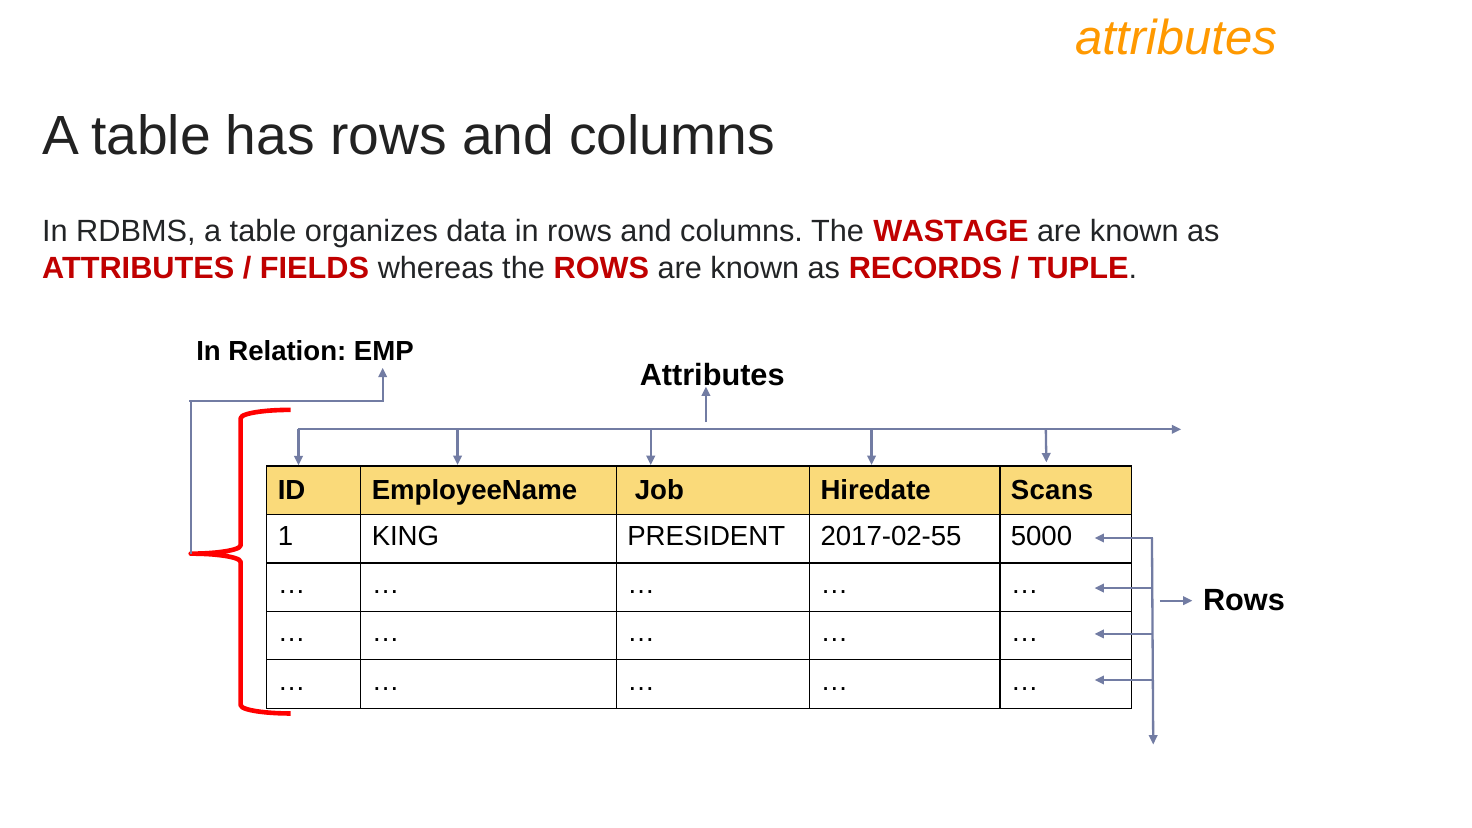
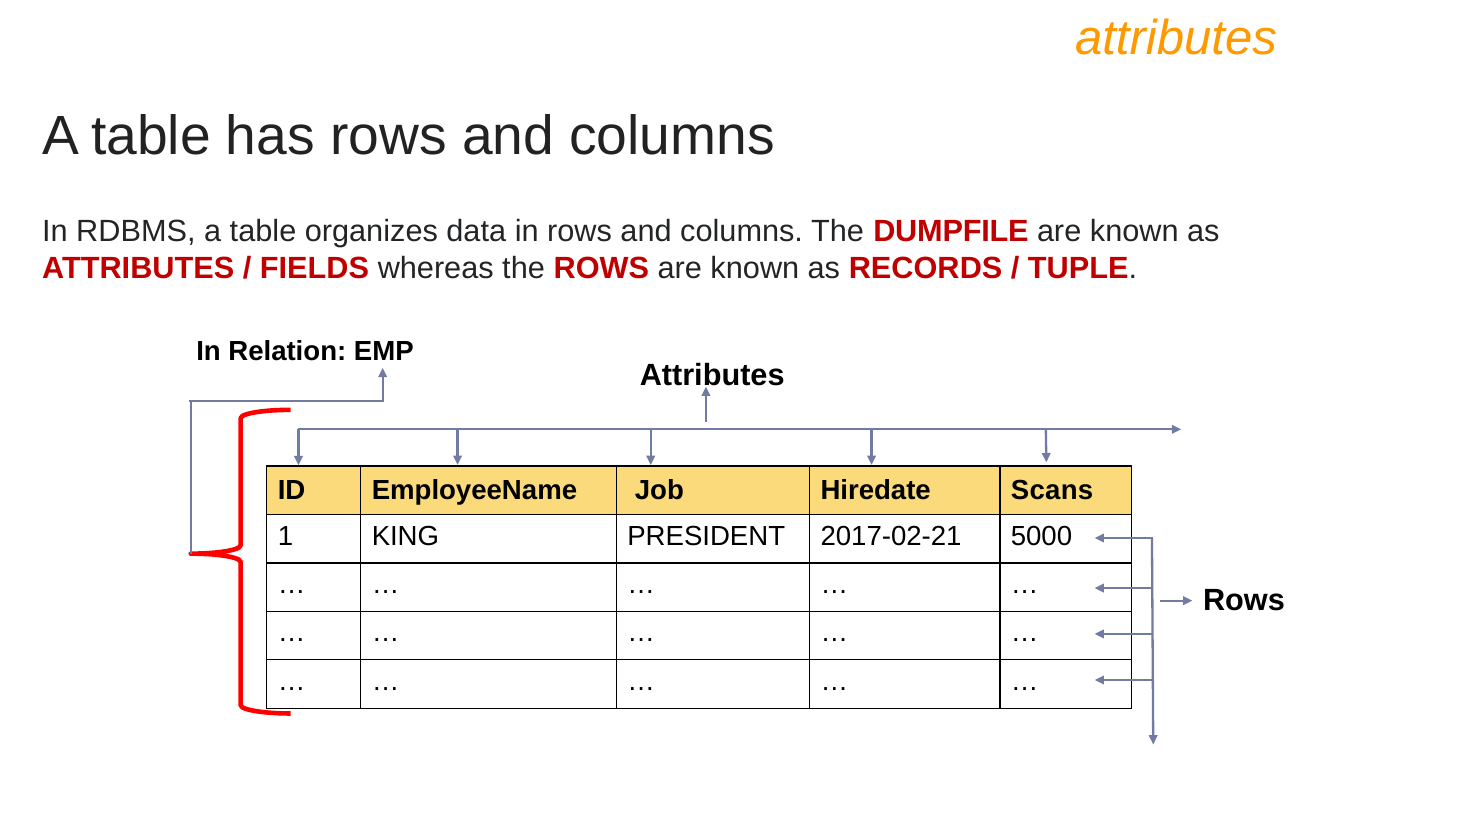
WASTAGE: WASTAGE -> DUMPFILE
2017-02-55: 2017-02-55 -> 2017-02-21
